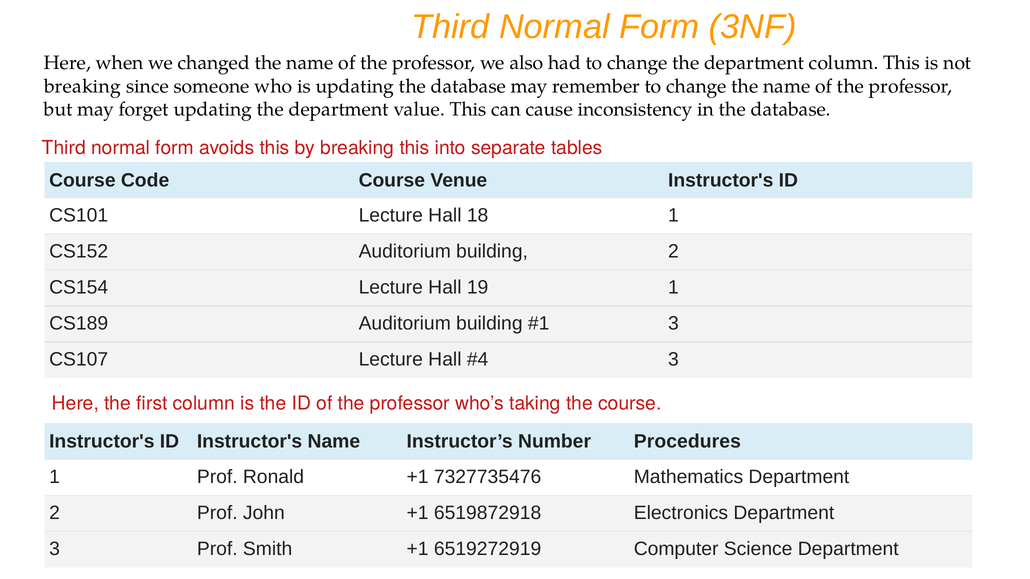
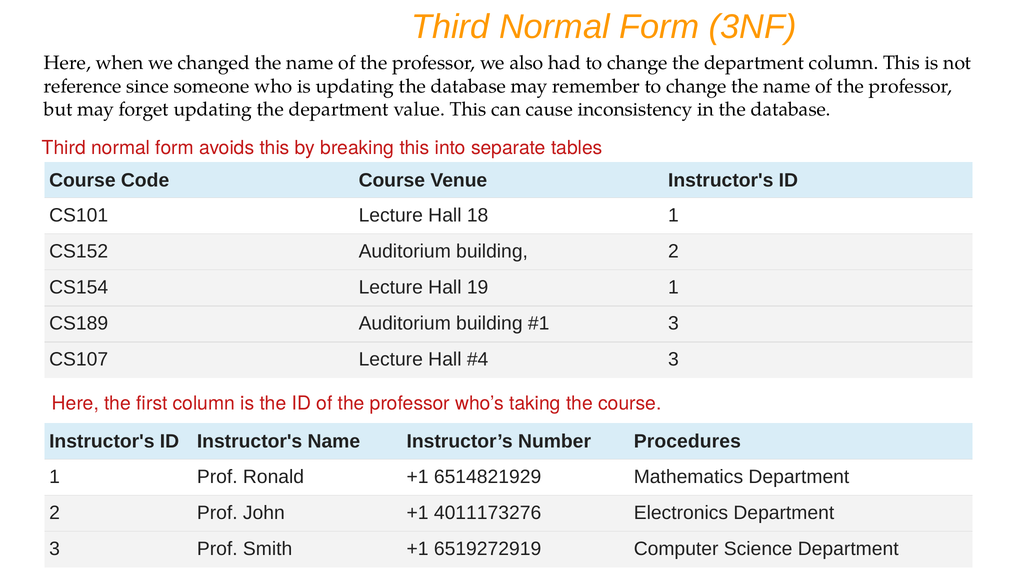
breaking at (82, 86): breaking -> reference
7327735476: 7327735476 -> 6514821929
6519872918: 6519872918 -> 4011173276
